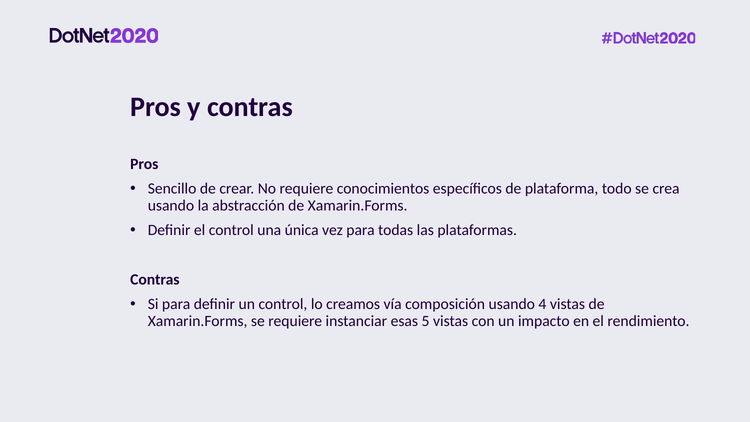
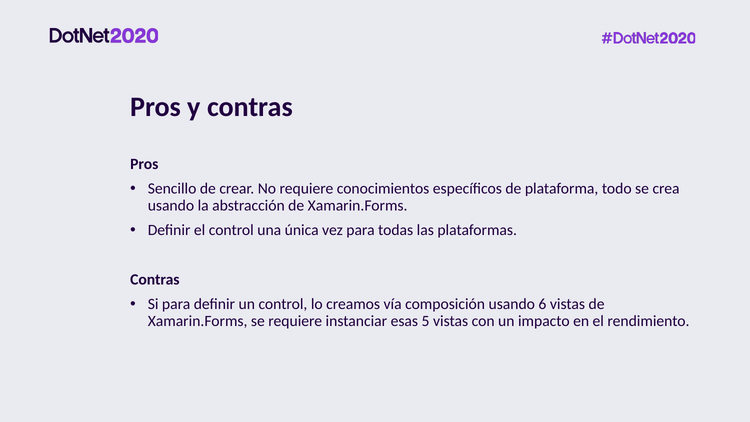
4: 4 -> 6
